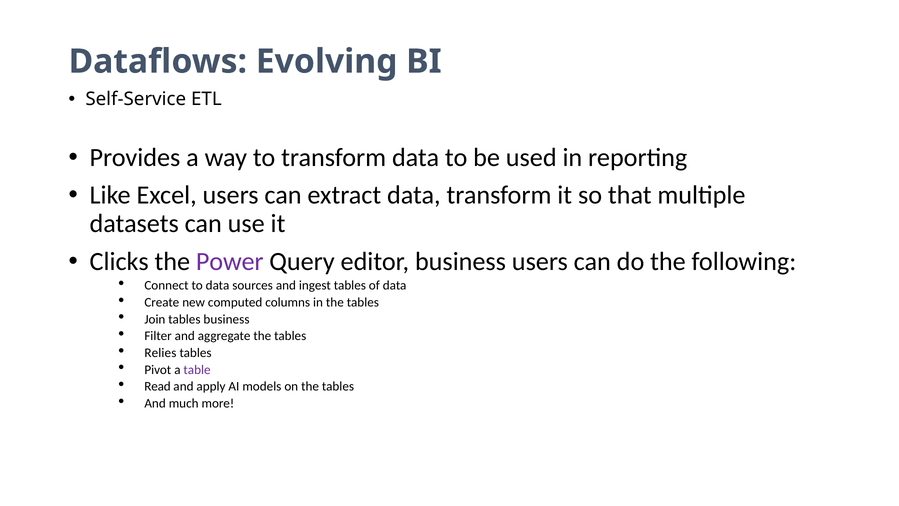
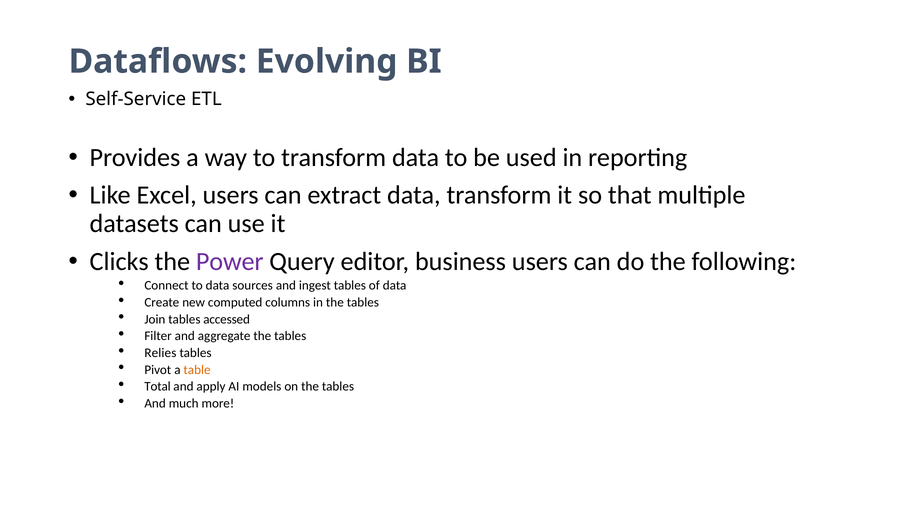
tables business: business -> accessed
table colour: purple -> orange
Read: Read -> Total
